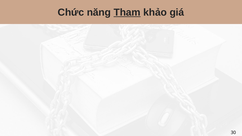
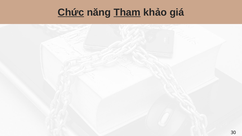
Chức underline: none -> present
